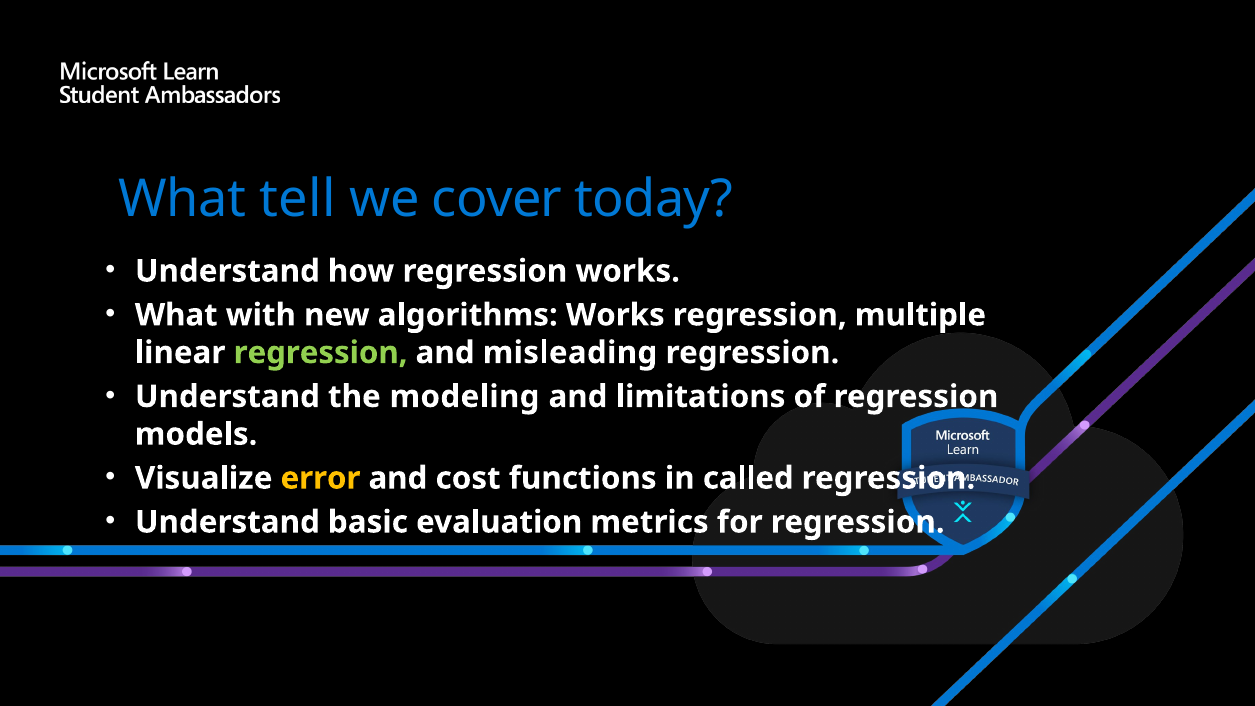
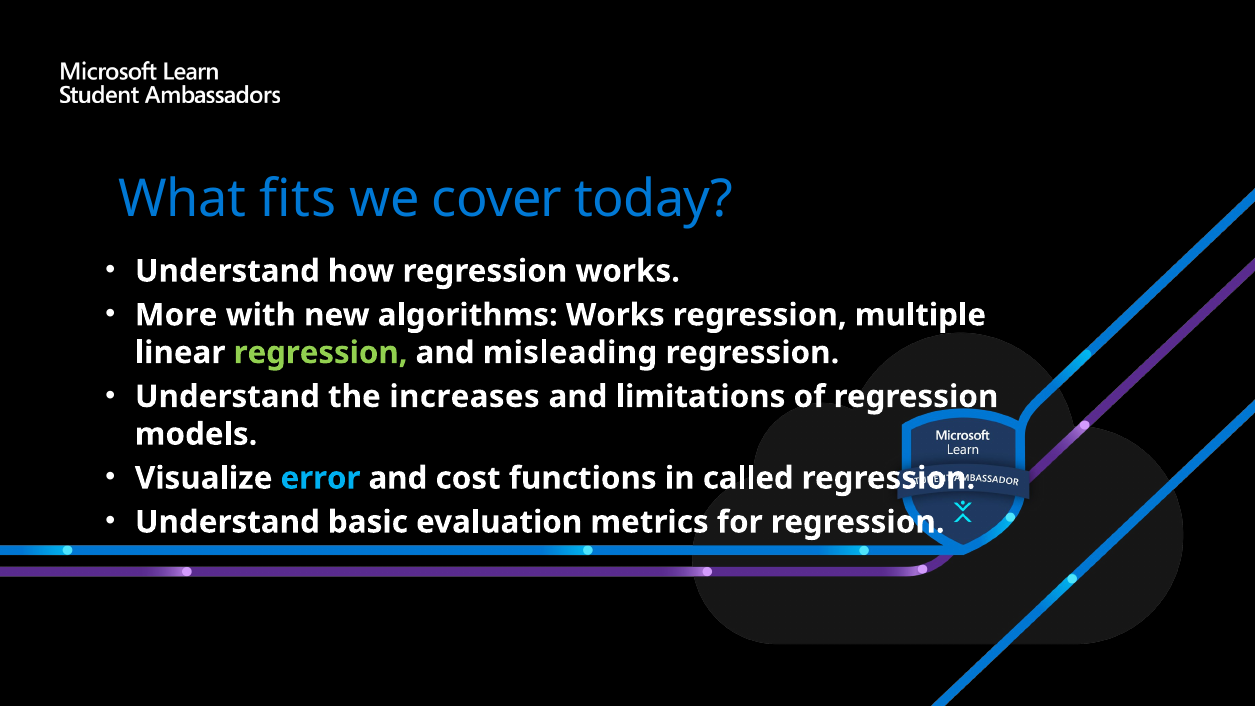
tell: tell -> fits
What at (176, 315): What -> More
modeling: modeling -> increases
error colour: yellow -> light blue
